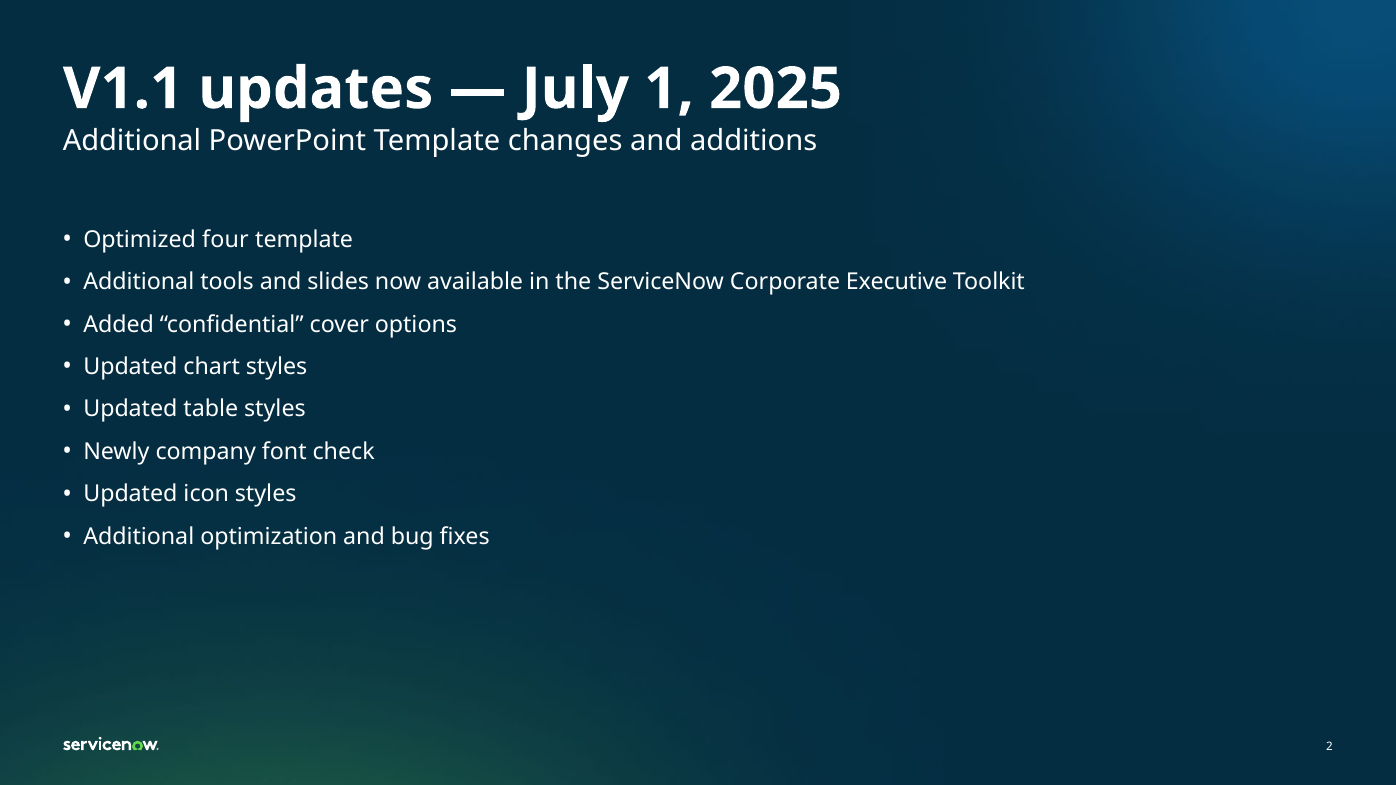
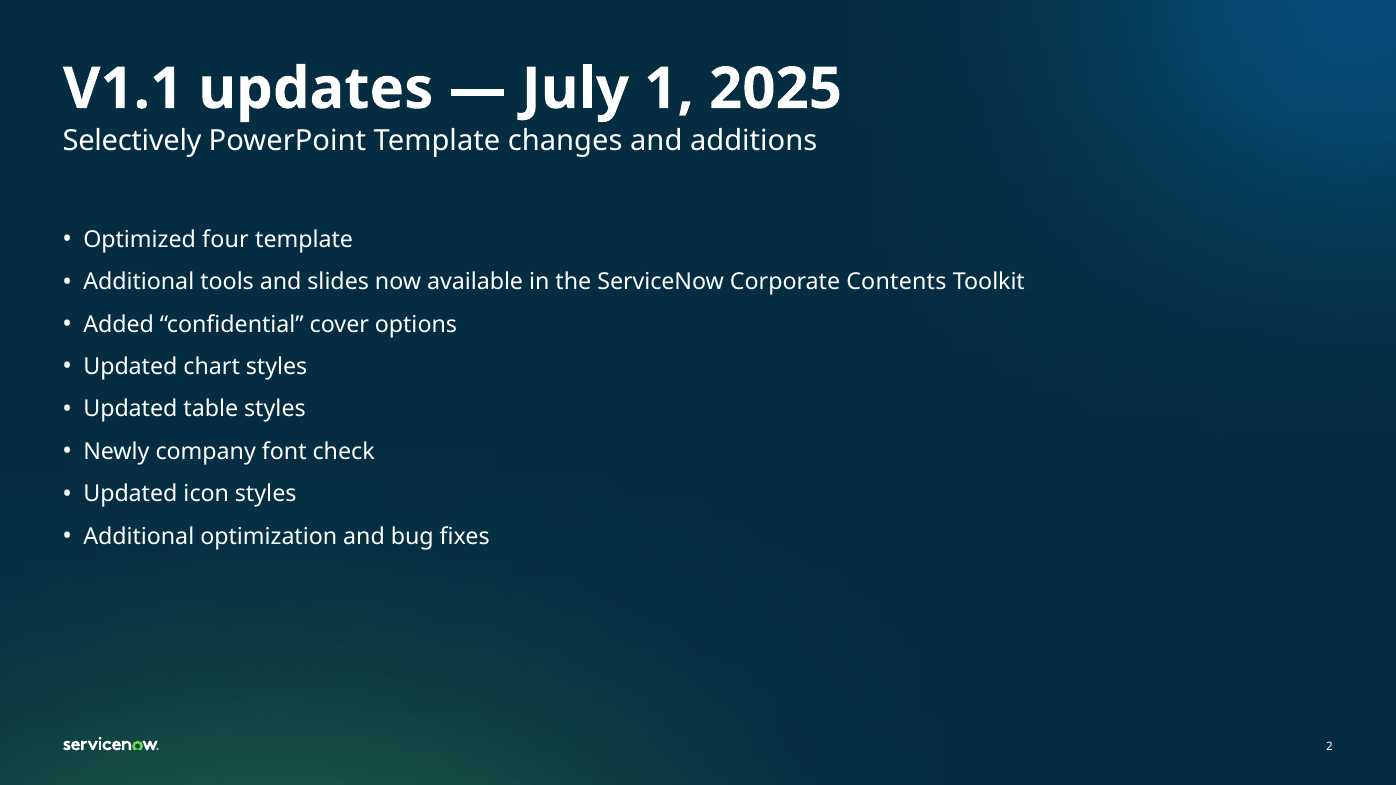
Additional at (132, 141): Additional -> Selectively
Executive: Executive -> Contents
